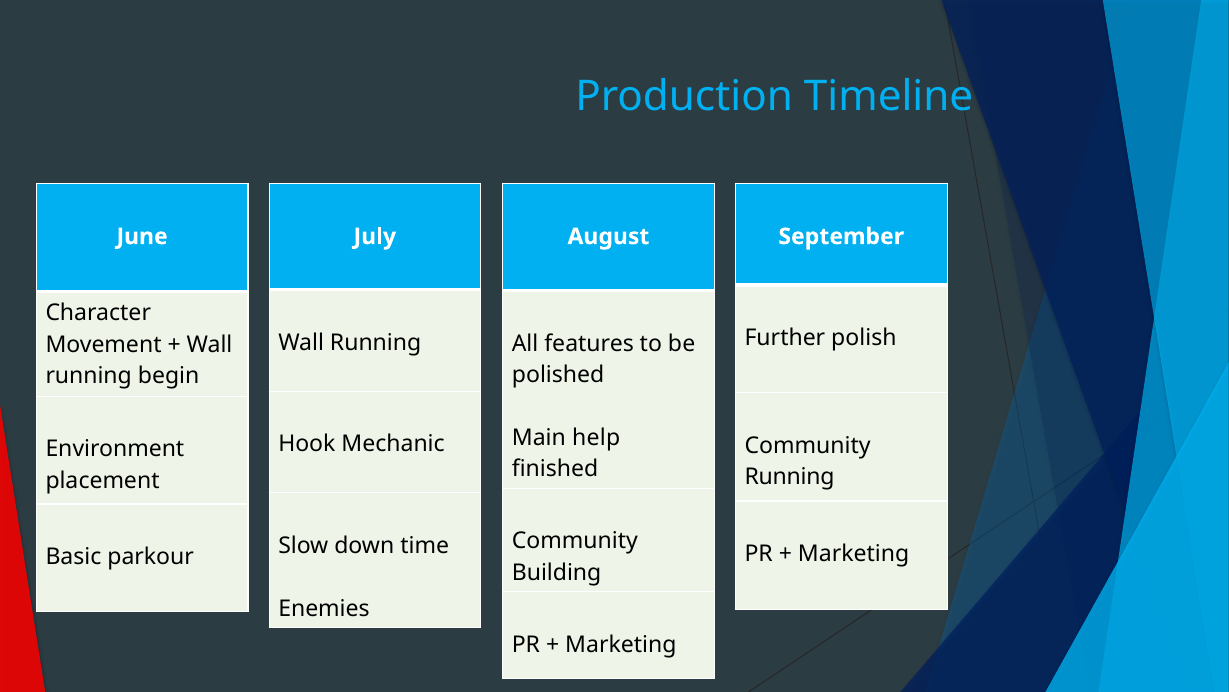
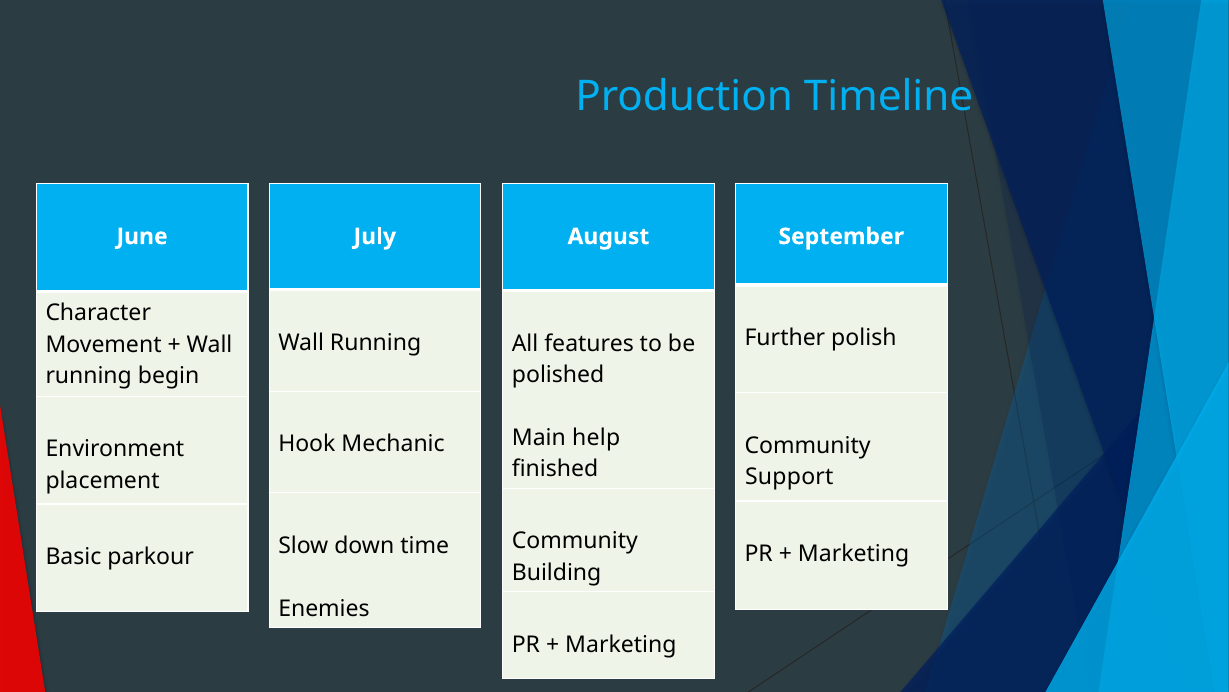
Running at (790, 477): Running -> Support
